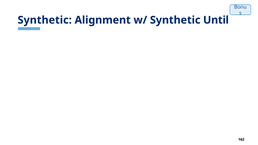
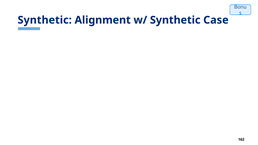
Until: Until -> Case
